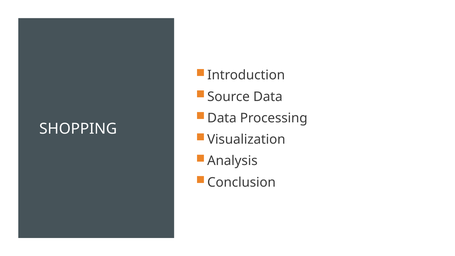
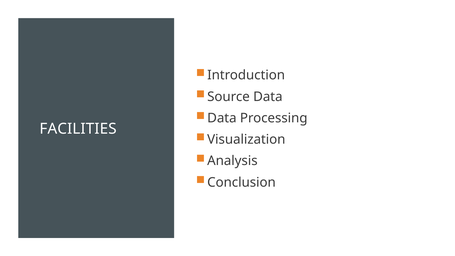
SHOPPING: SHOPPING -> FACILITIES
